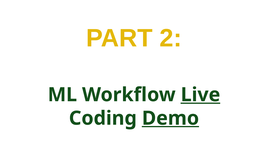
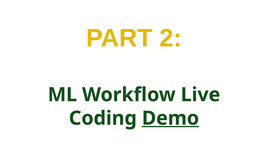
Live underline: present -> none
